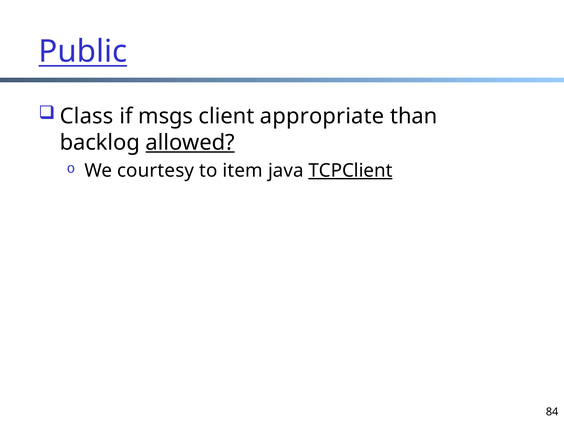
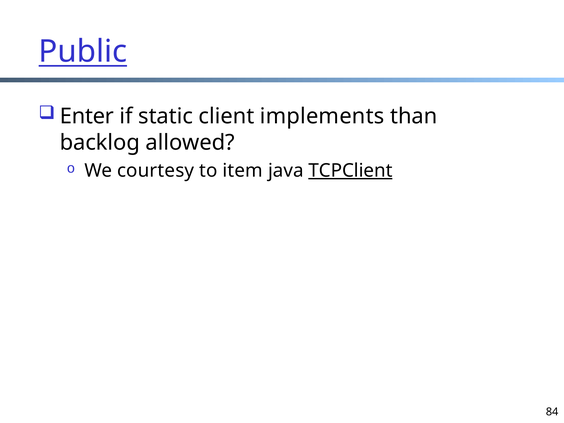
Class: Class -> Enter
msgs: msgs -> static
appropriate: appropriate -> implements
allowed underline: present -> none
